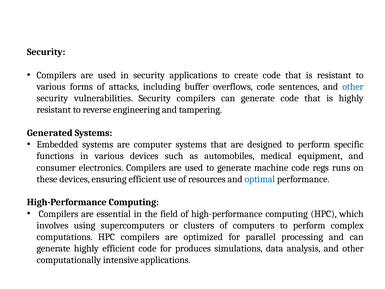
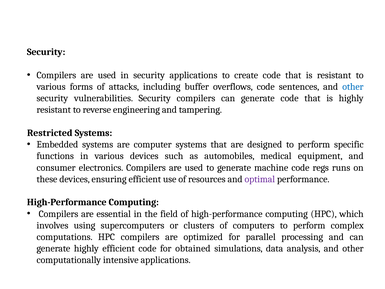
Generated: Generated -> Restricted
optimal colour: blue -> purple
produces: produces -> obtained
